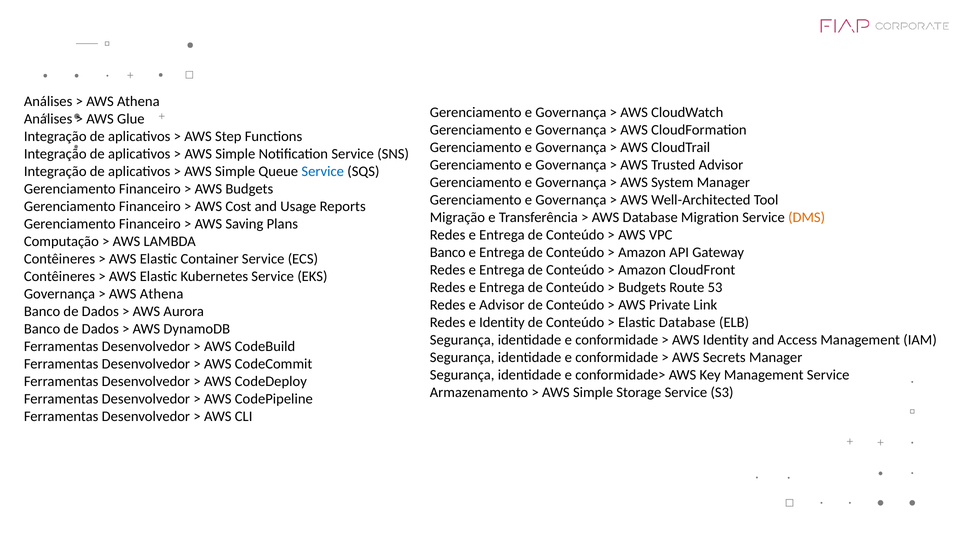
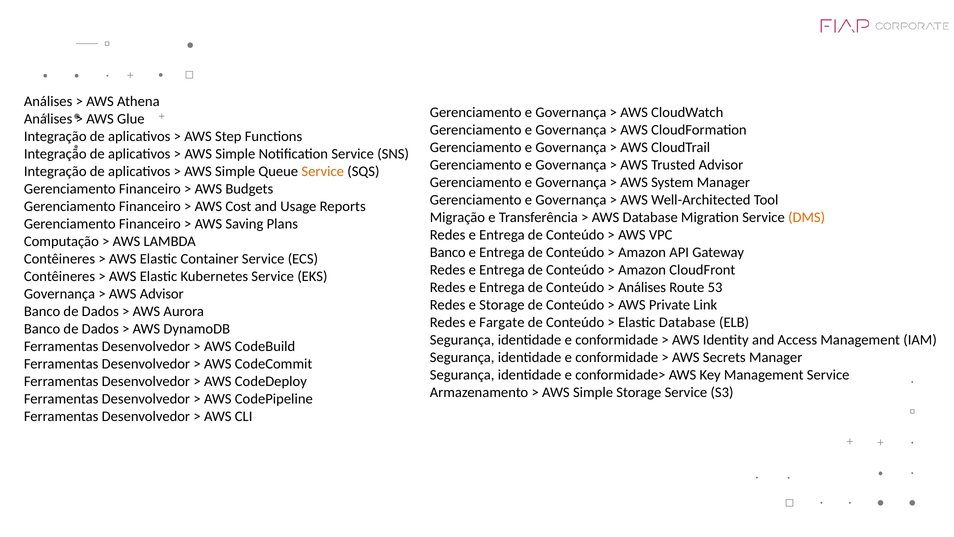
Service at (323, 172) colour: blue -> orange
Budgets at (642, 288): Budgets -> Análises
Athena at (162, 294): Athena -> Advisor
e Advisor: Advisor -> Storage
e Identity: Identity -> Fargate
